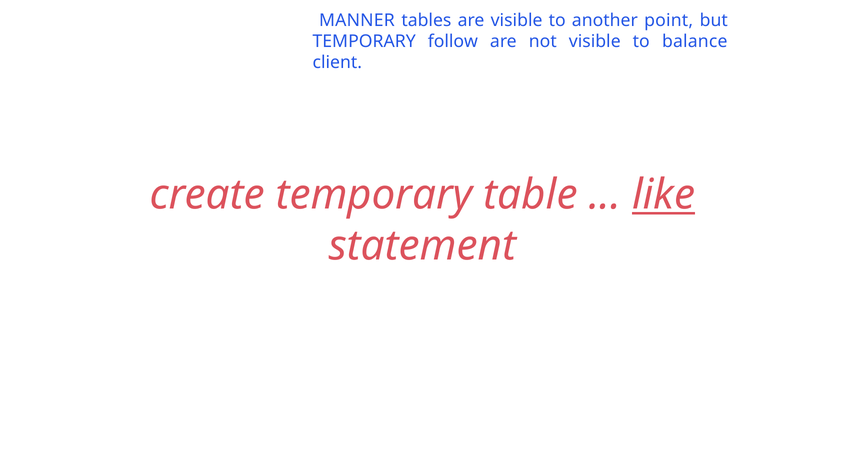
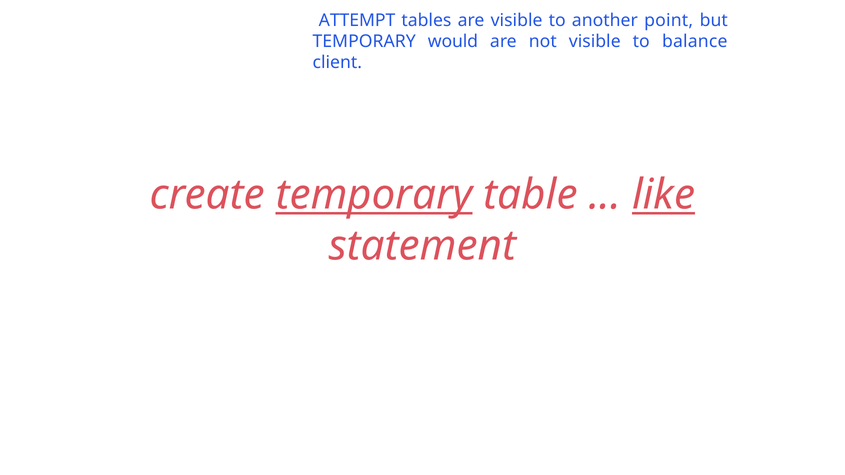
MANNER: MANNER -> ATTEMPT
follow: follow -> would
temporary at (374, 195) underline: none -> present
